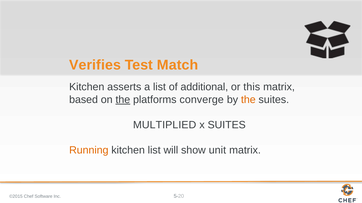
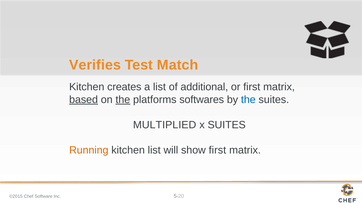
asserts: asserts -> creates
or this: this -> first
based underline: none -> present
converge: converge -> softwares
the at (248, 100) colour: orange -> blue
show unit: unit -> first
